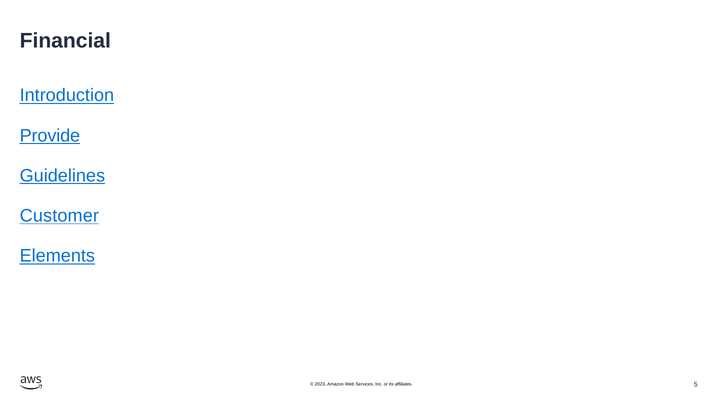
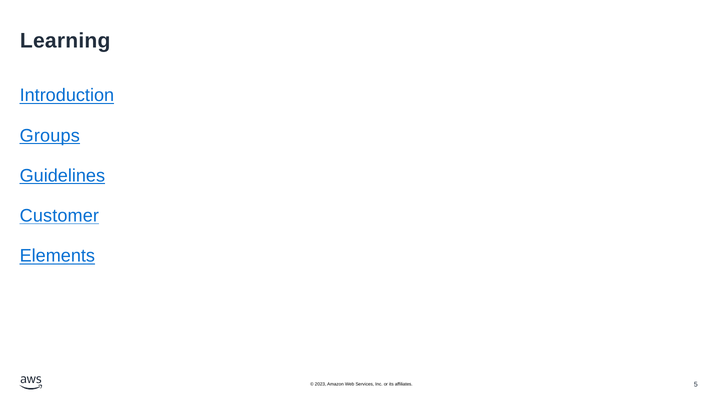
Financial: Financial -> Learning
Provide: Provide -> Groups
